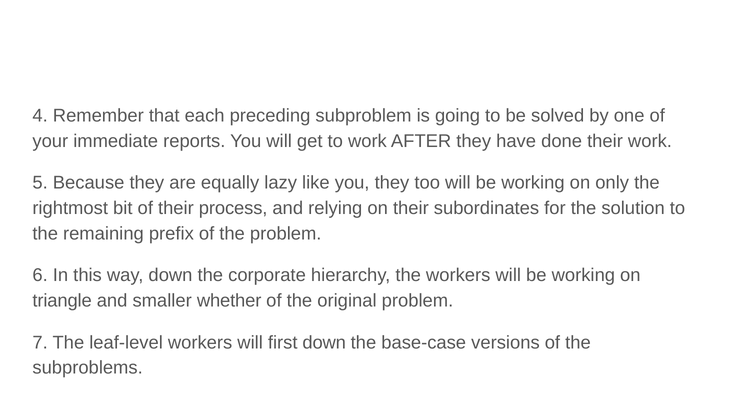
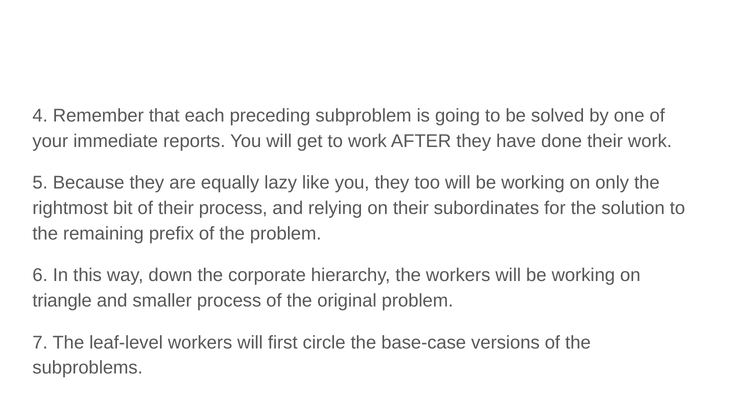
smaller whether: whether -> process
first down: down -> circle
